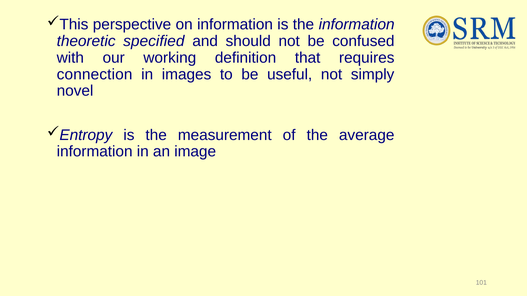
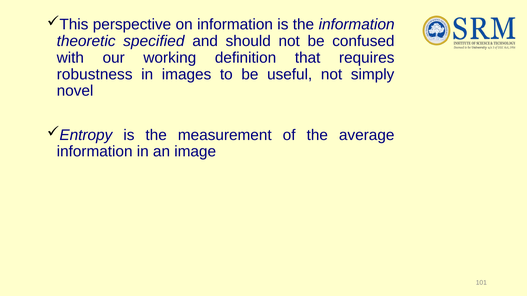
connection: connection -> robustness
